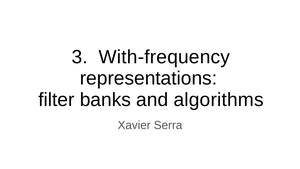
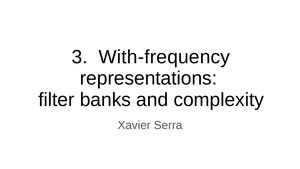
algorithms: algorithms -> complexity
